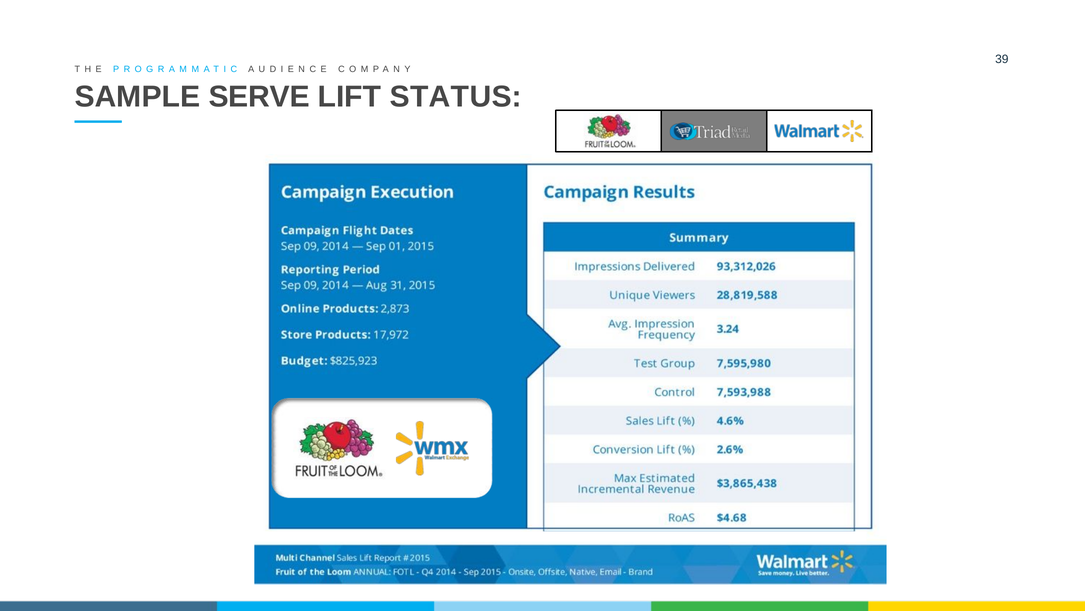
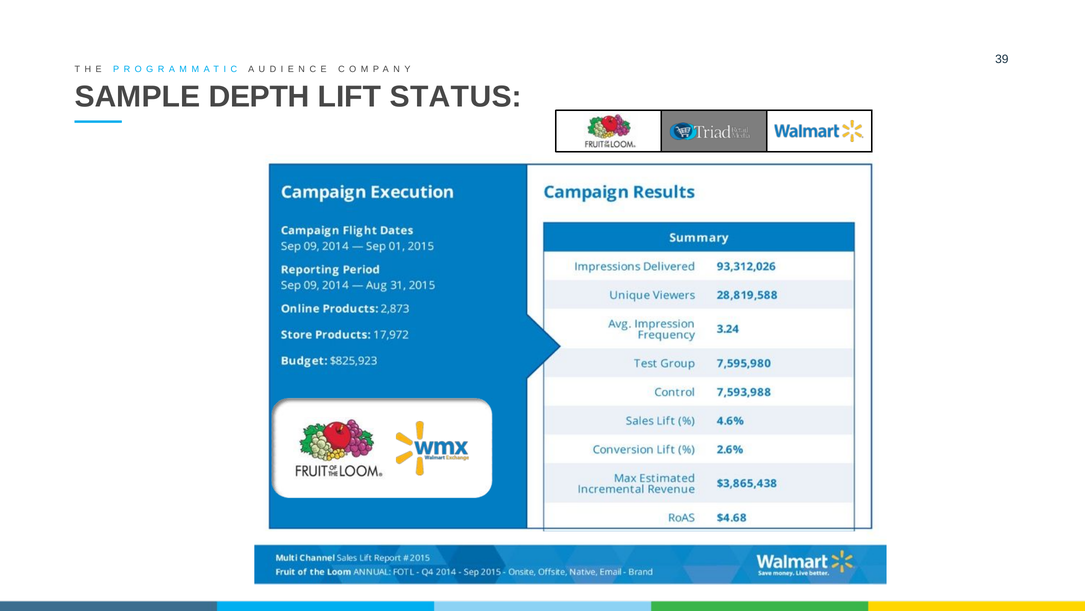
SERVE: SERVE -> DEPTH
